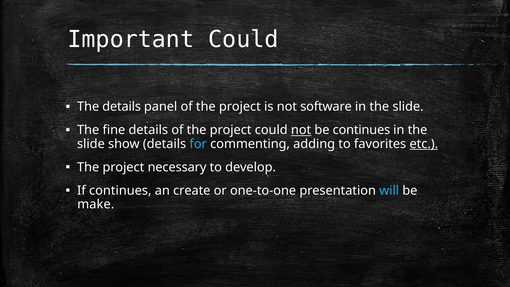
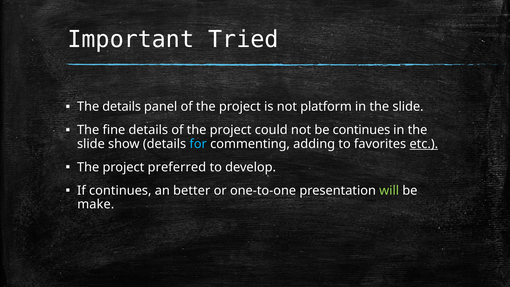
Important Could: Could -> Tried
software: software -> platform
not at (301, 130) underline: present -> none
necessary: necessary -> preferred
create: create -> better
will colour: light blue -> light green
